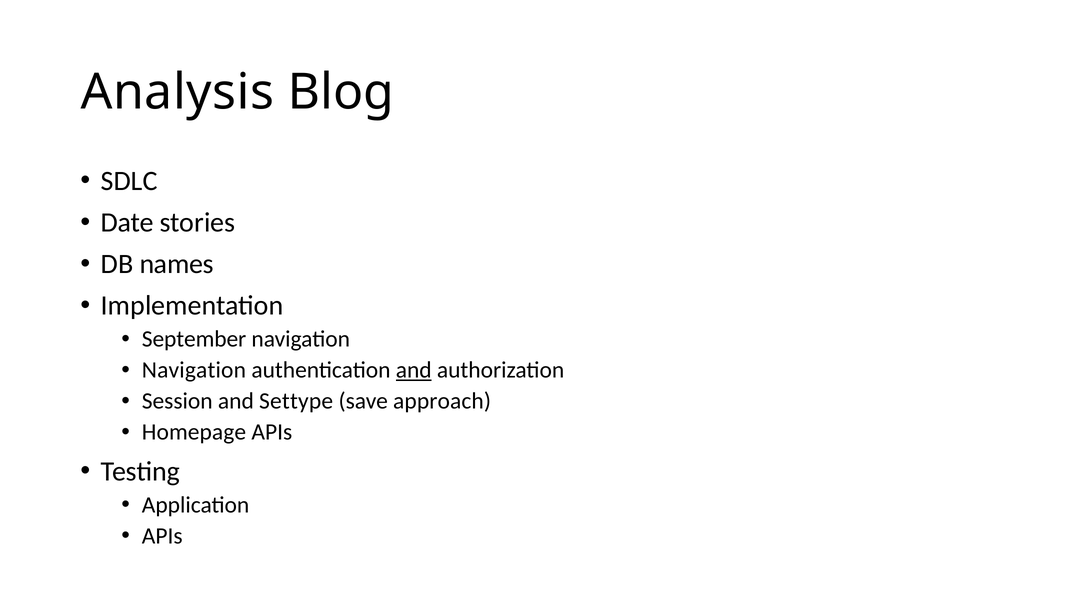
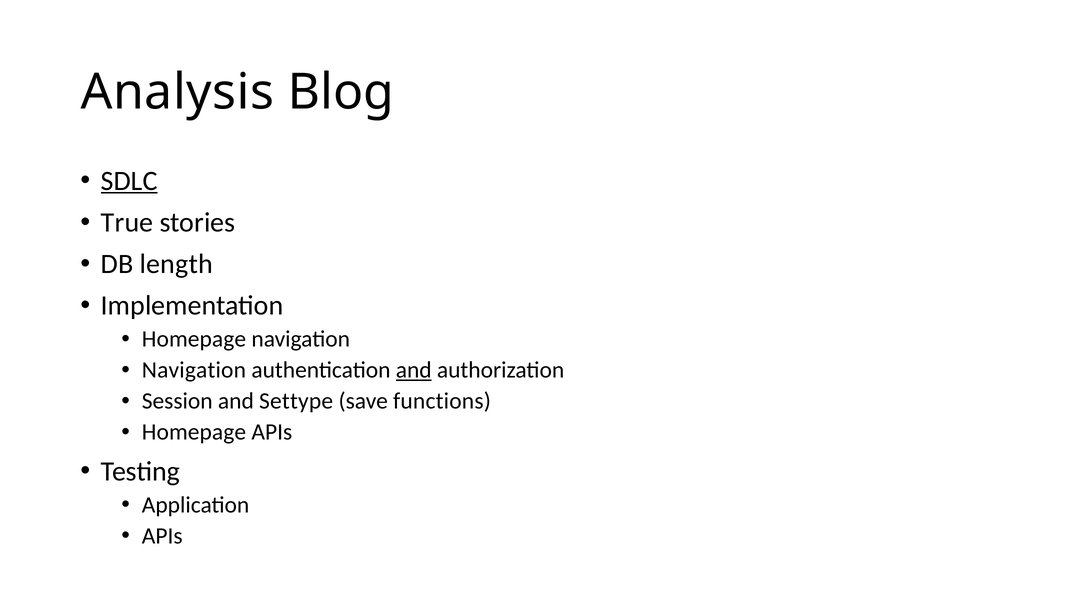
SDLC underline: none -> present
Date: Date -> True
names: names -> length
September at (194, 339): September -> Homepage
approach: approach -> functions
